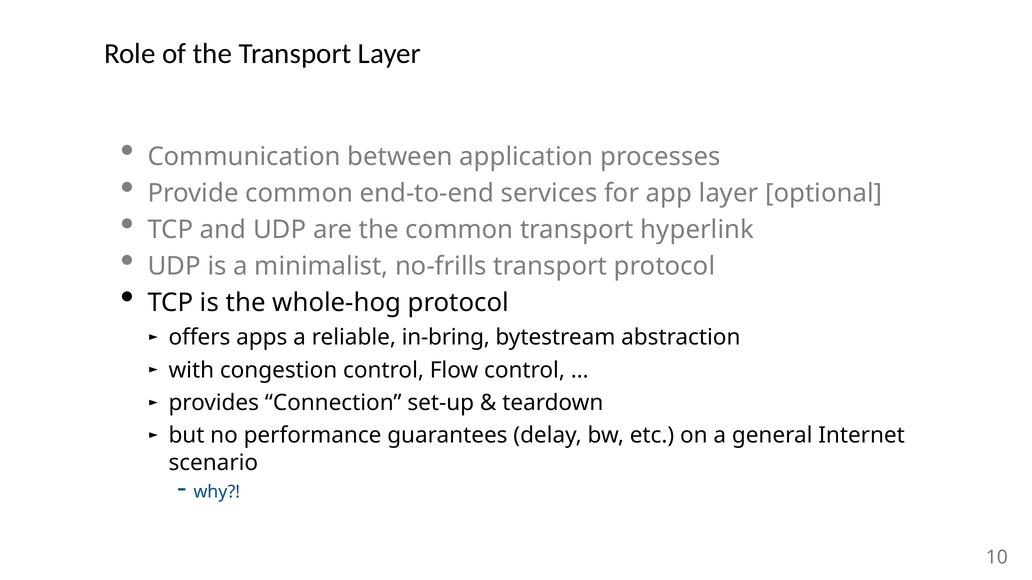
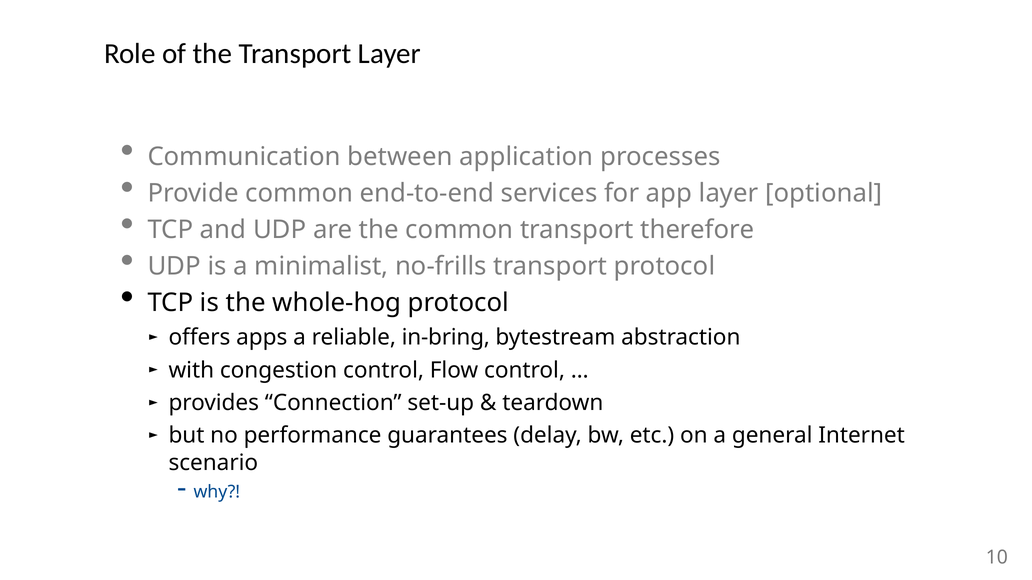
hyperlink: hyperlink -> therefore
